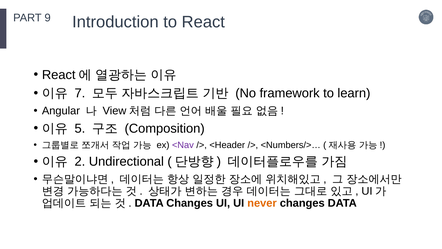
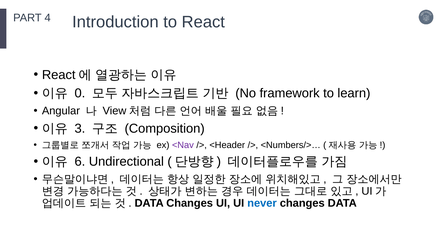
9: 9 -> 4
7: 7 -> 0
5: 5 -> 3
2: 2 -> 6
never colour: orange -> blue
